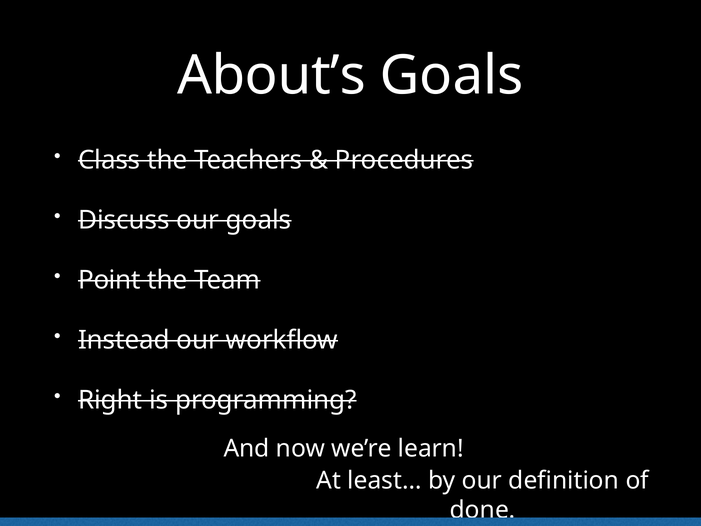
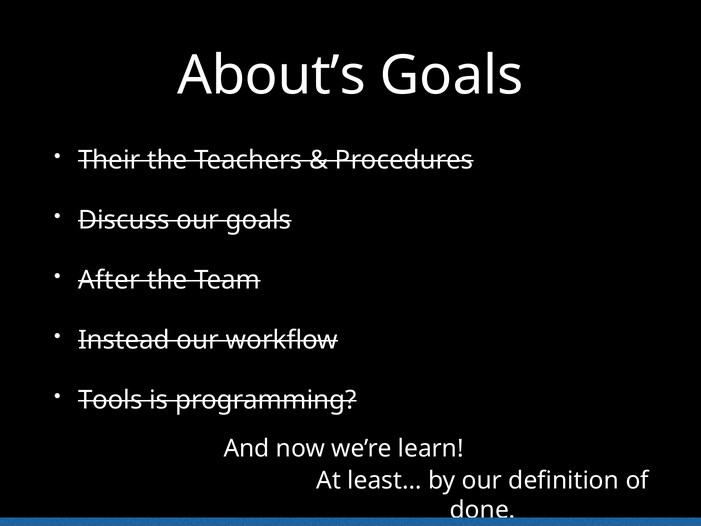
Class: Class -> Their
Point: Point -> After
Right: Right -> Tools
